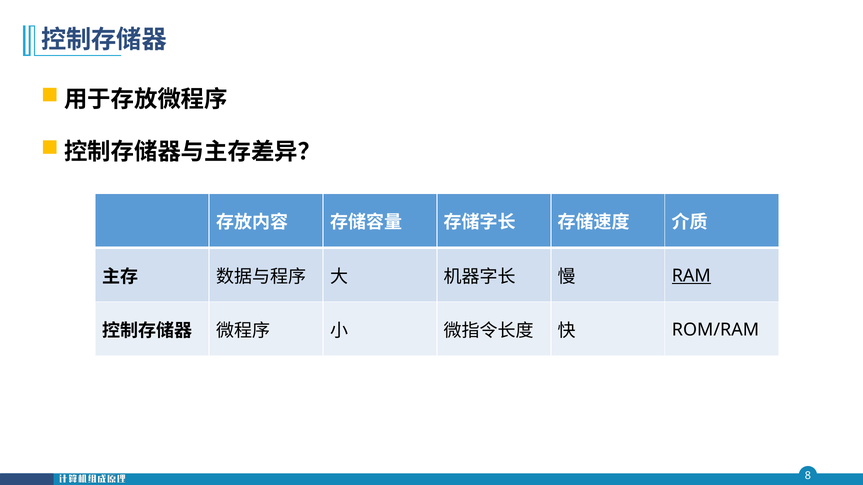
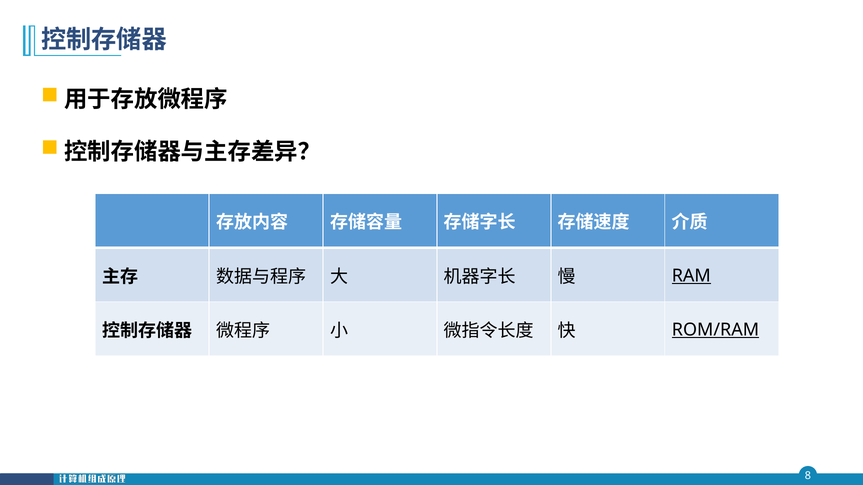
ROM/RAM underline: none -> present
